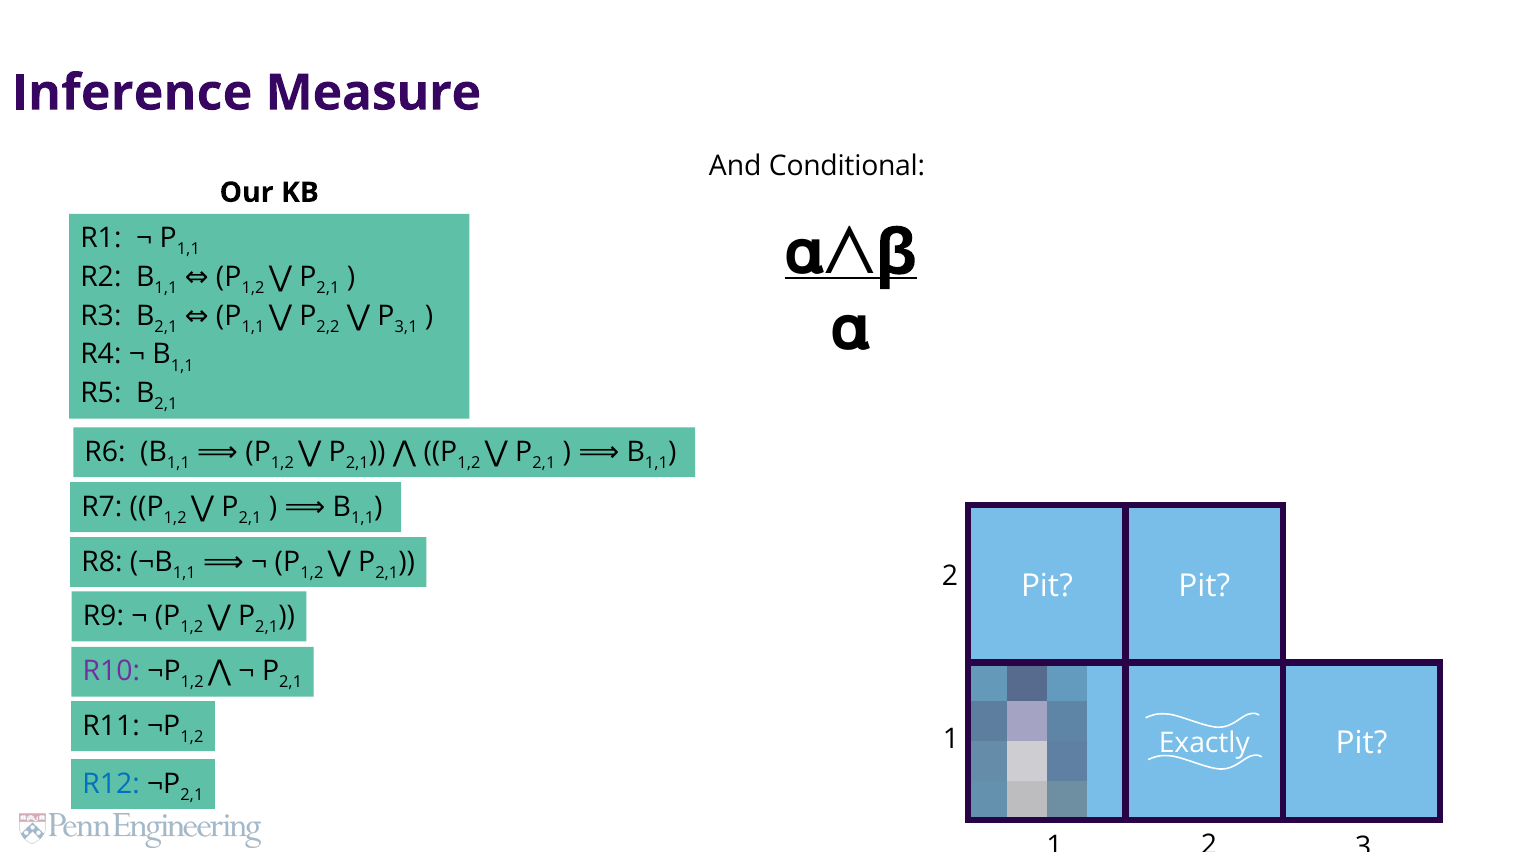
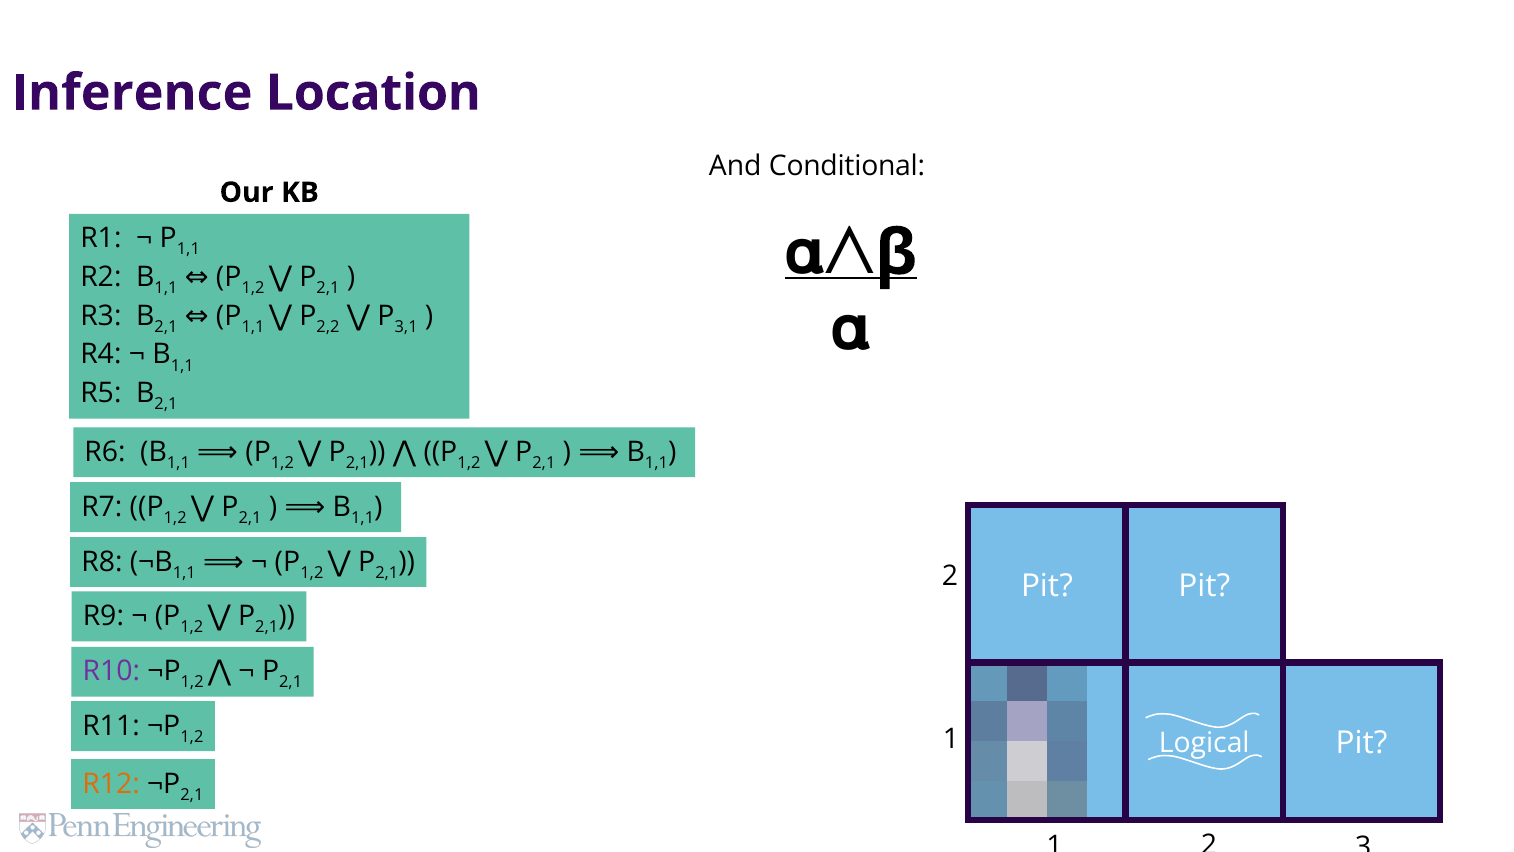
Measure: Measure -> Location
Exactly: Exactly -> Logical
R12 colour: blue -> orange
